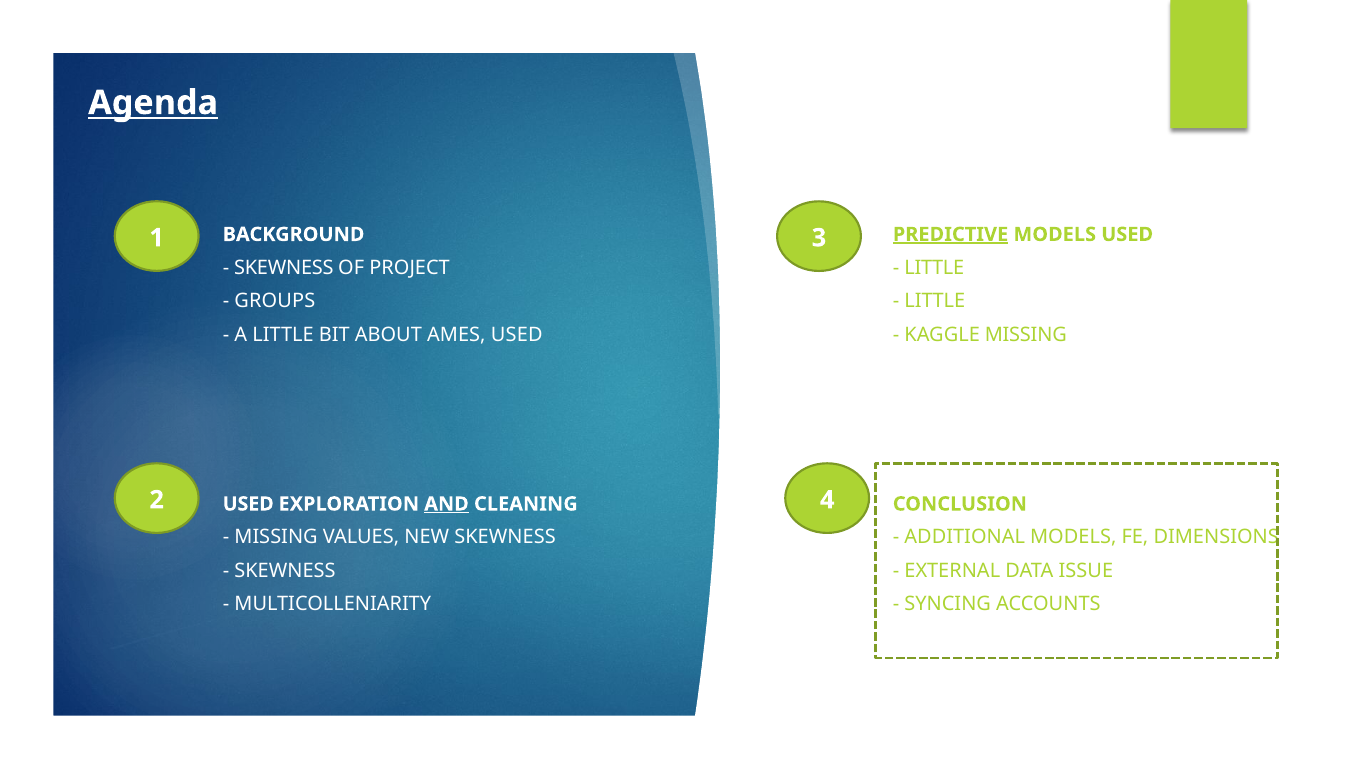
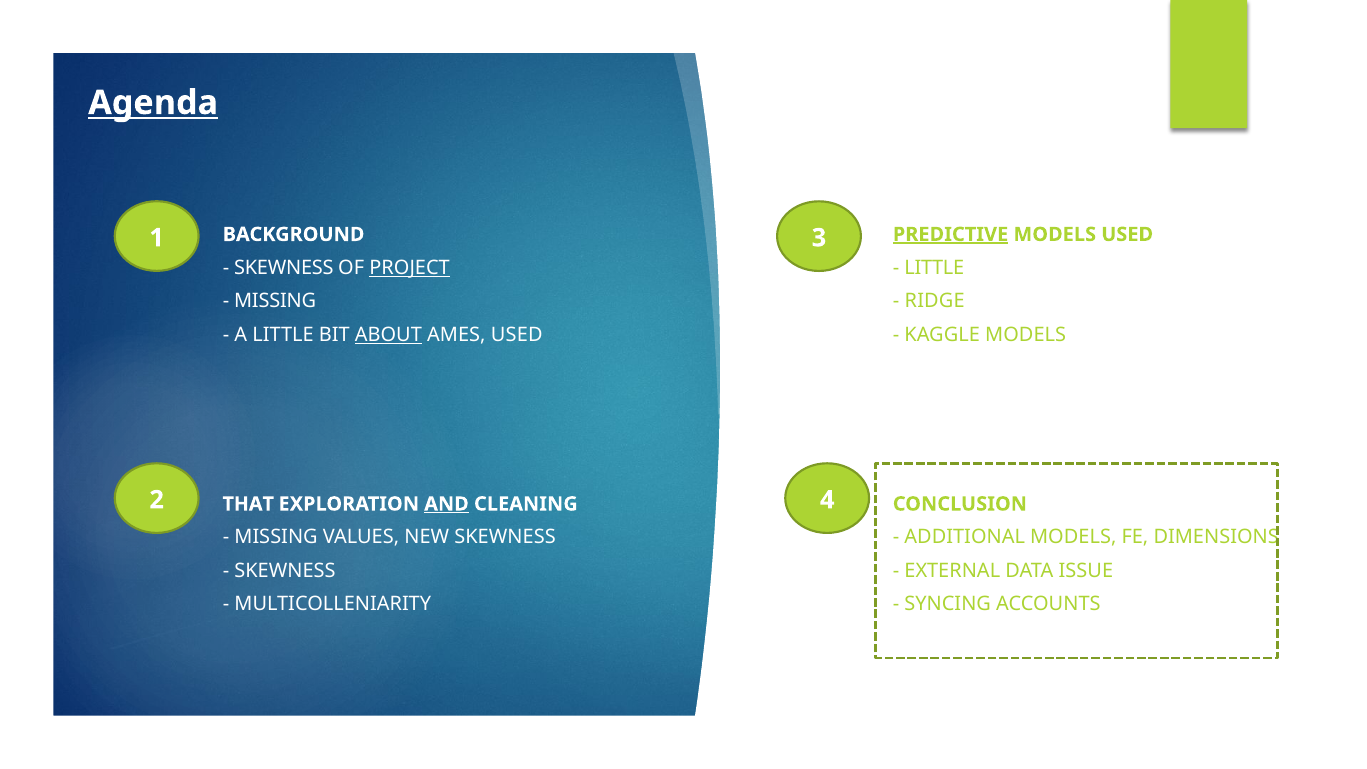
PROJECT underline: none -> present
LITTLE at (935, 301): LITTLE -> RIDGE
GROUPS at (275, 301): GROUPS -> MISSING
ABOUT underline: none -> present
KAGGLE MISSING: MISSING -> MODELS
USED at (248, 504): USED -> THAT
